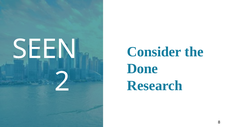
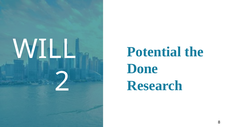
SEEN: SEEN -> WILL
Consider: Consider -> Potential
